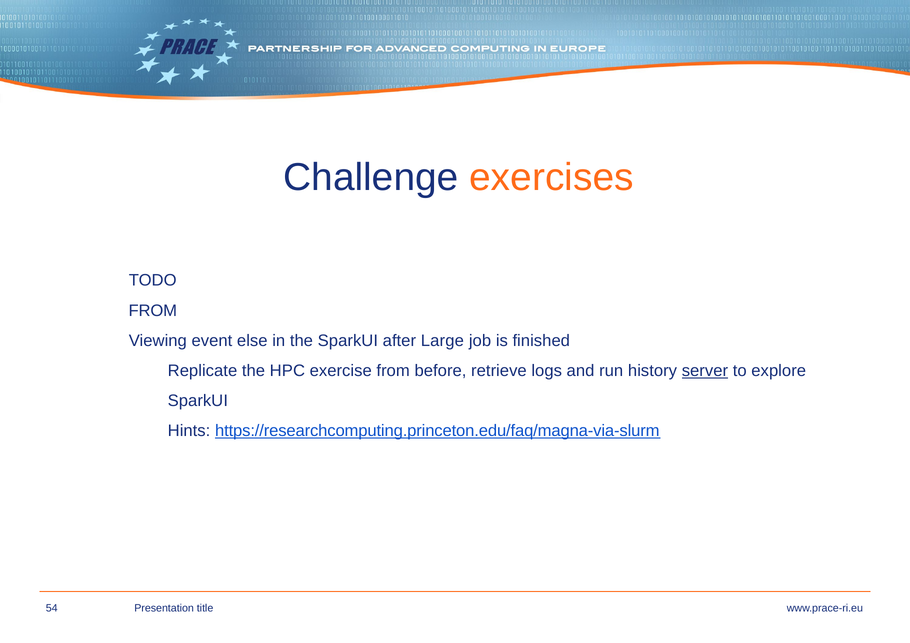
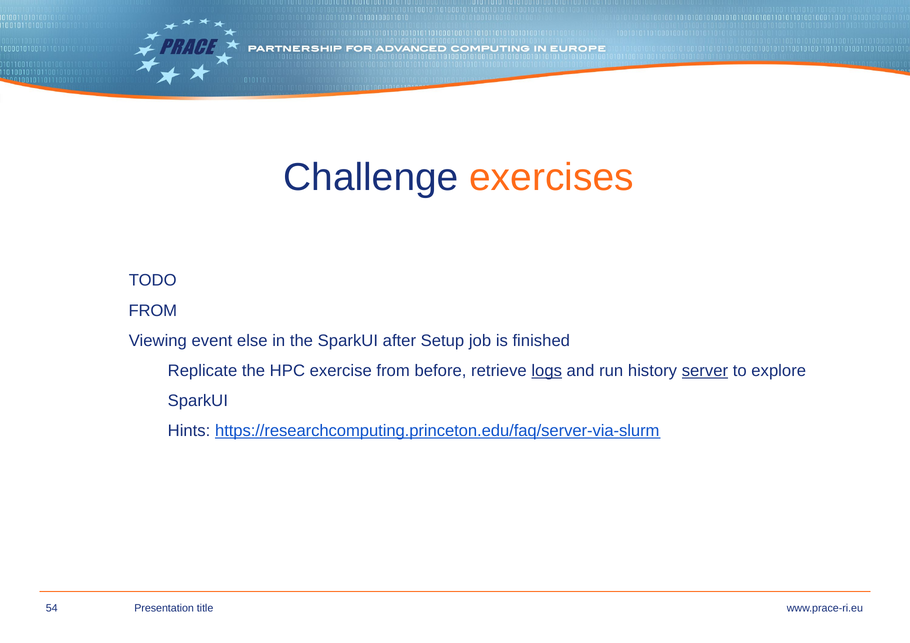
Large: Large -> Setup
logs underline: none -> present
https://researchcomputing.princeton.edu/faq/magna-via-slurm: https://researchcomputing.princeton.edu/faq/magna-via-slurm -> https://researchcomputing.princeton.edu/faq/server-via-slurm
